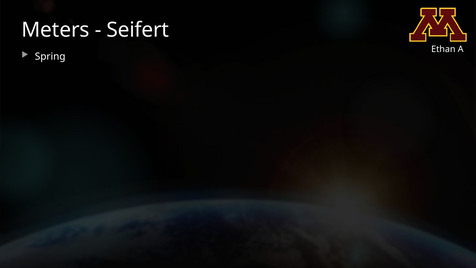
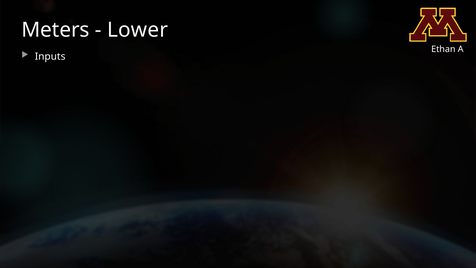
Seifert: Seifert -> Lower
Spring: Spring -> Inputs
